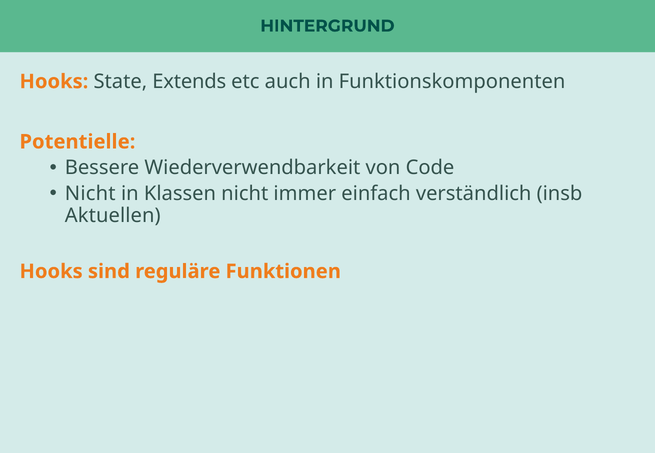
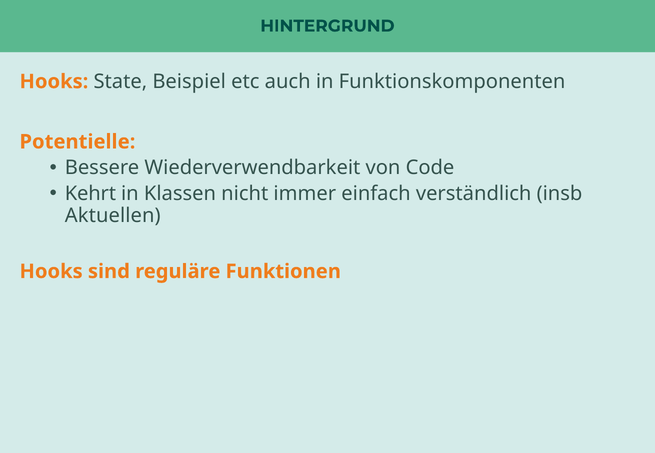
Extends: Extends -> Beispiel
Nicht at (90, 194): Nicht -> Kehrt
